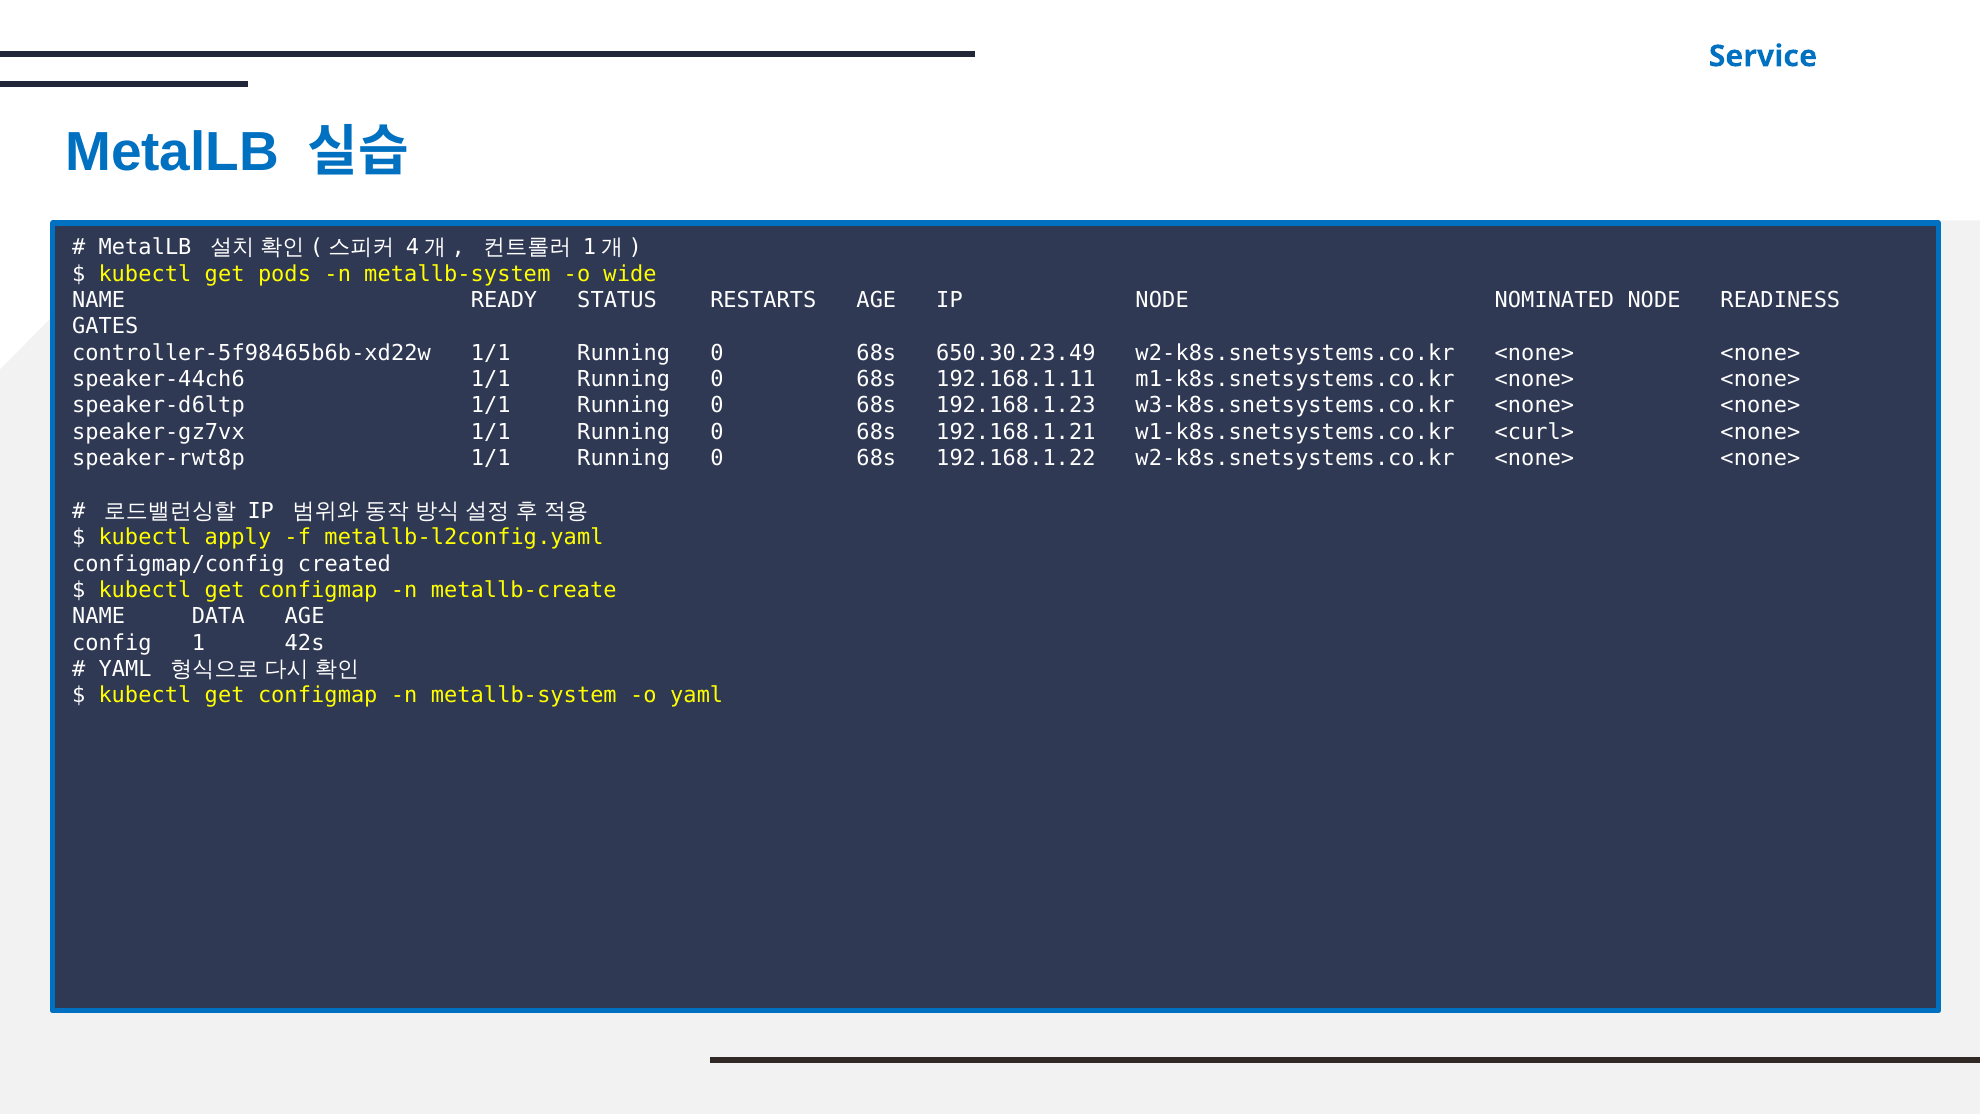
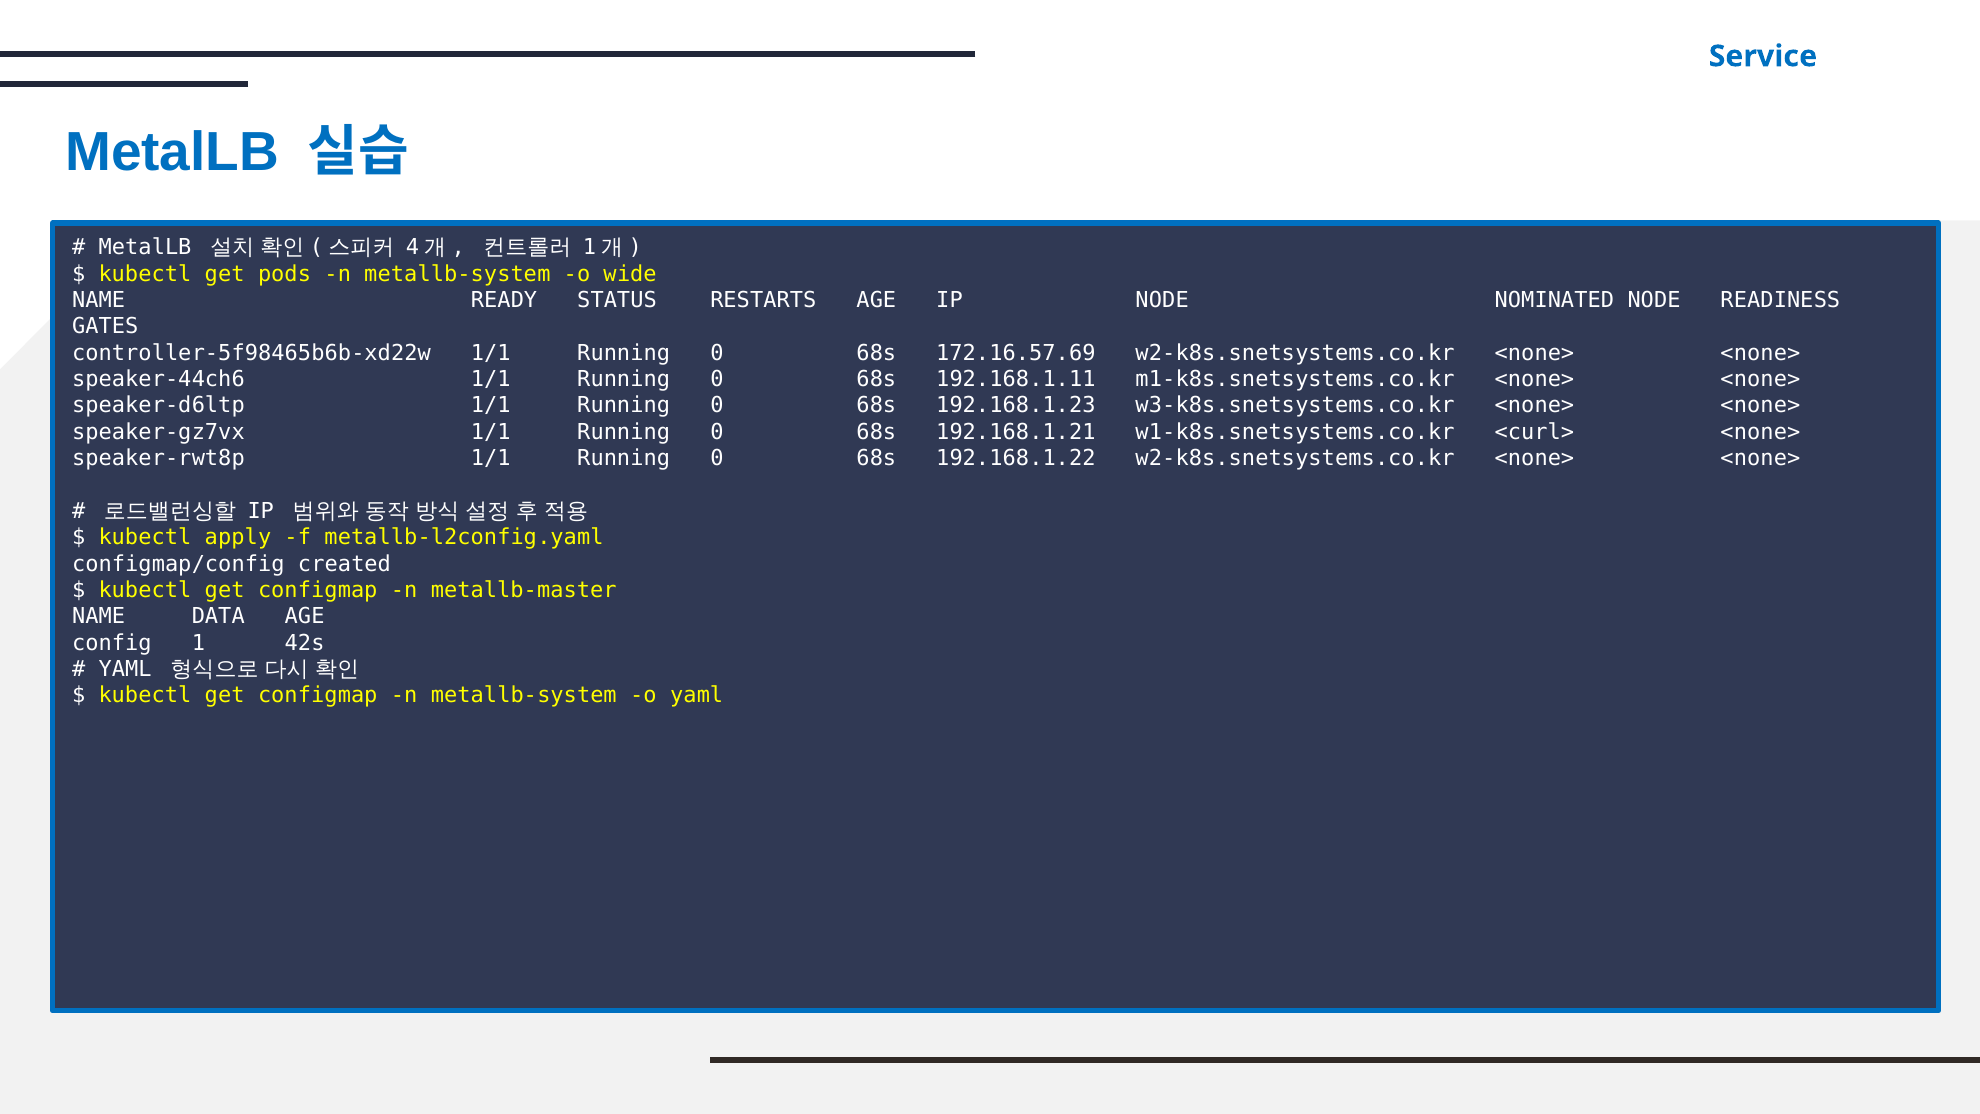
650.30.23.49: 650.30.23.49 -> 172.16.57.69
metallb-create: metallb-create -> metallb-master
